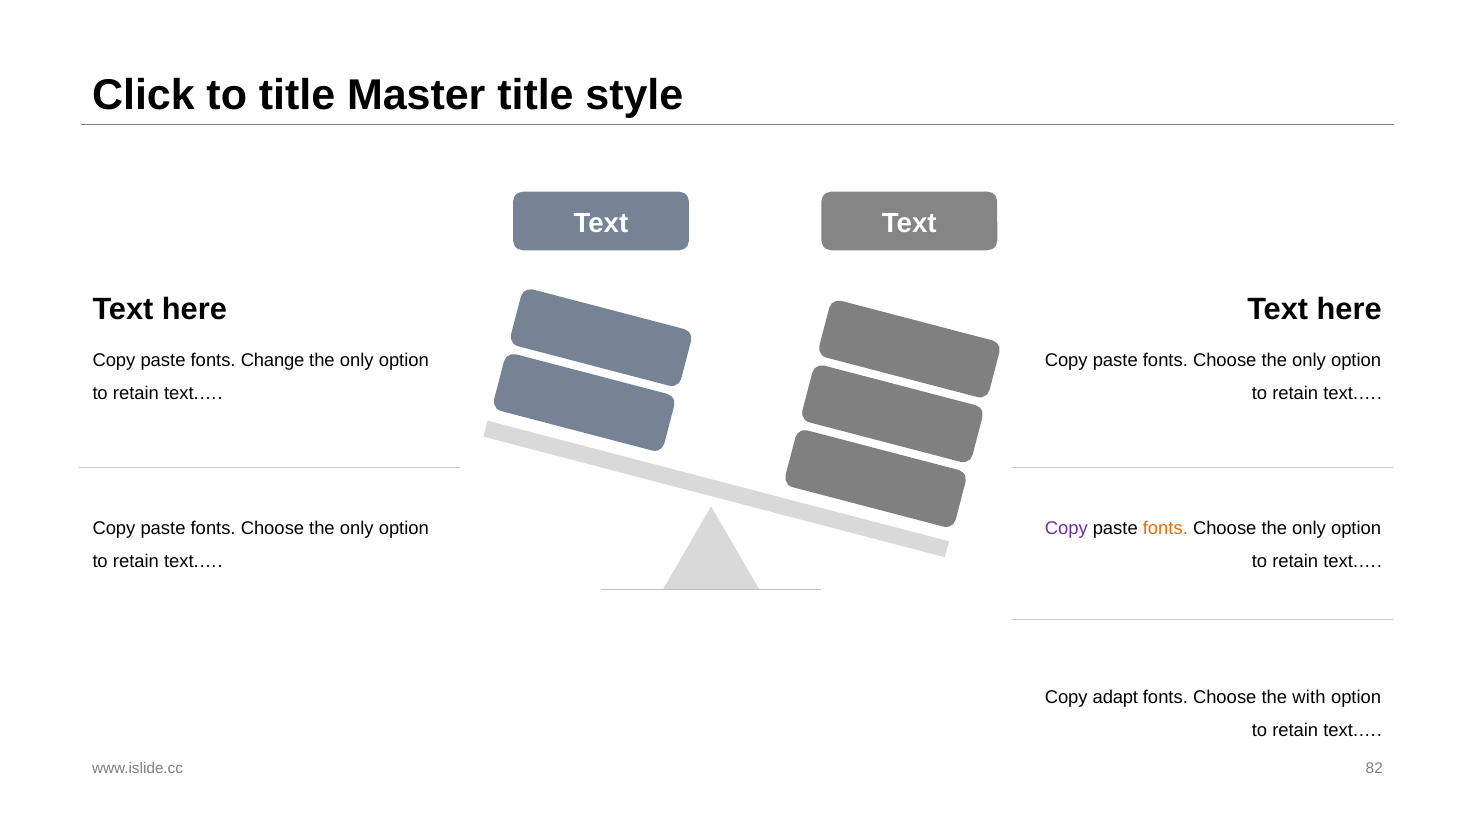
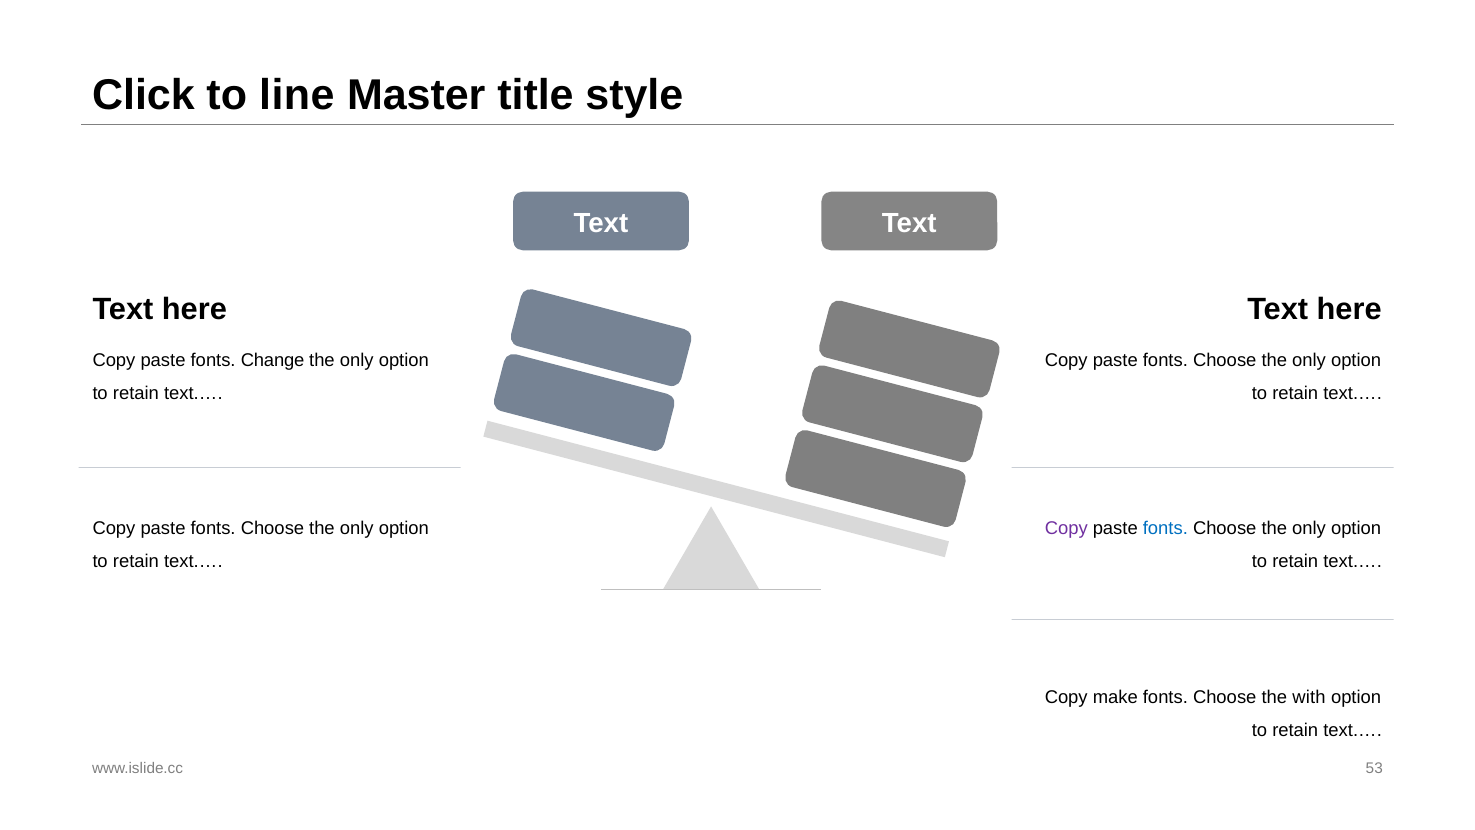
to title: title -> line
fonts at (1165, 528) colour: orange -> blue
adapt: adapt -> make
82: 82 -> 53
